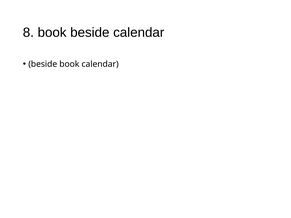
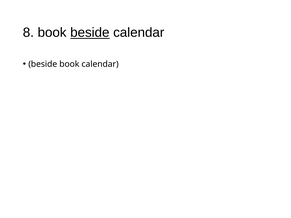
beside at (90, 33) underline: none -> present
